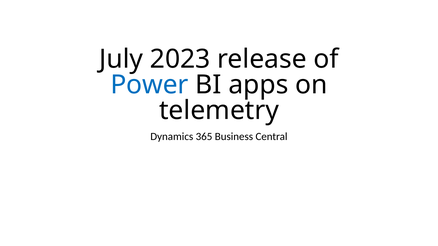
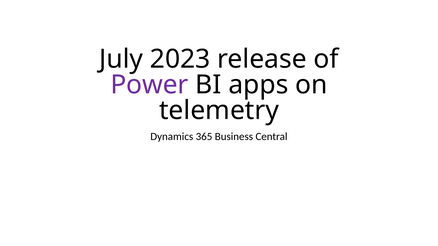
Power colour: blue -> purple
